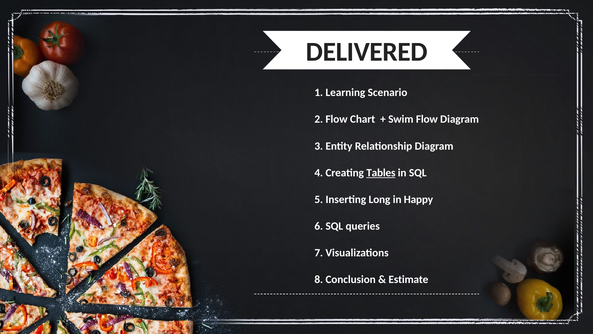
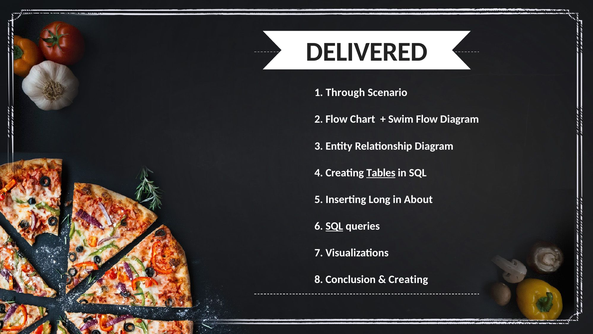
Learning: Learning -> Through
Happy: Happy -> About
SQL at (334, 226) underline: none -> present
Estimate at (408, 279): Estimate -> Creating
